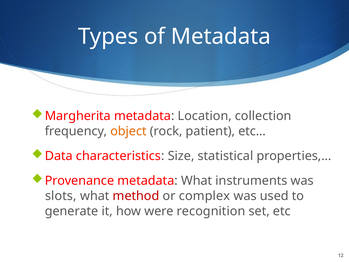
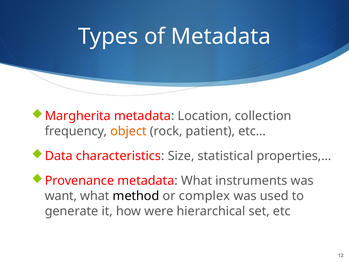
slots: slots -> want
method colour: red -> black
recognition: recognition -> hierarchical
